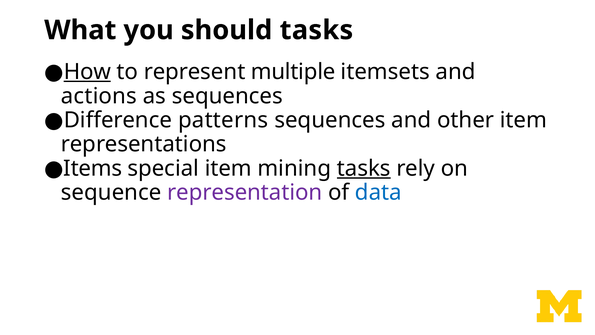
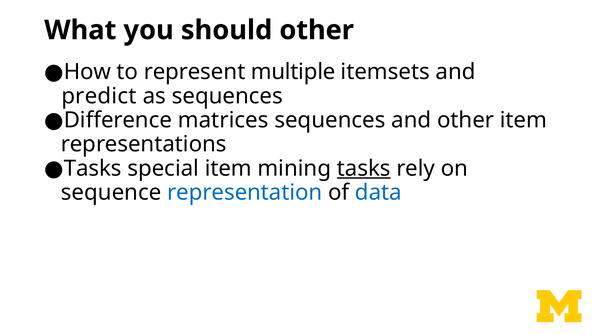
should tasks: tasks -> other
How underline: present -> none
actions: actions -> predict
patterns: patterns -> matrices
Items at (93, 168): Items -> Tasks
representation colour: purple -> blue
